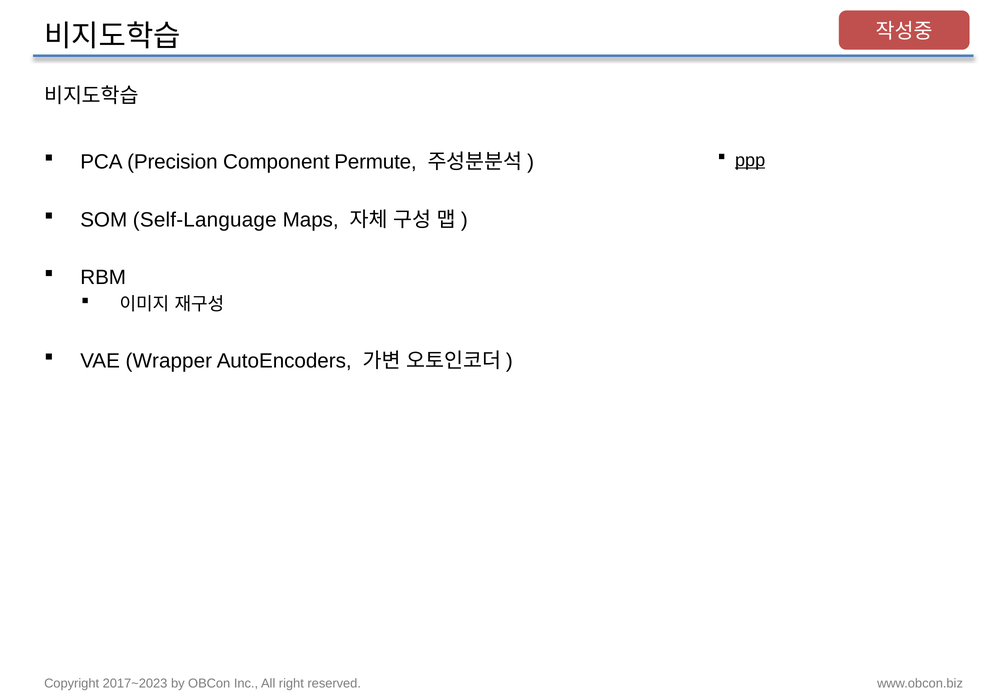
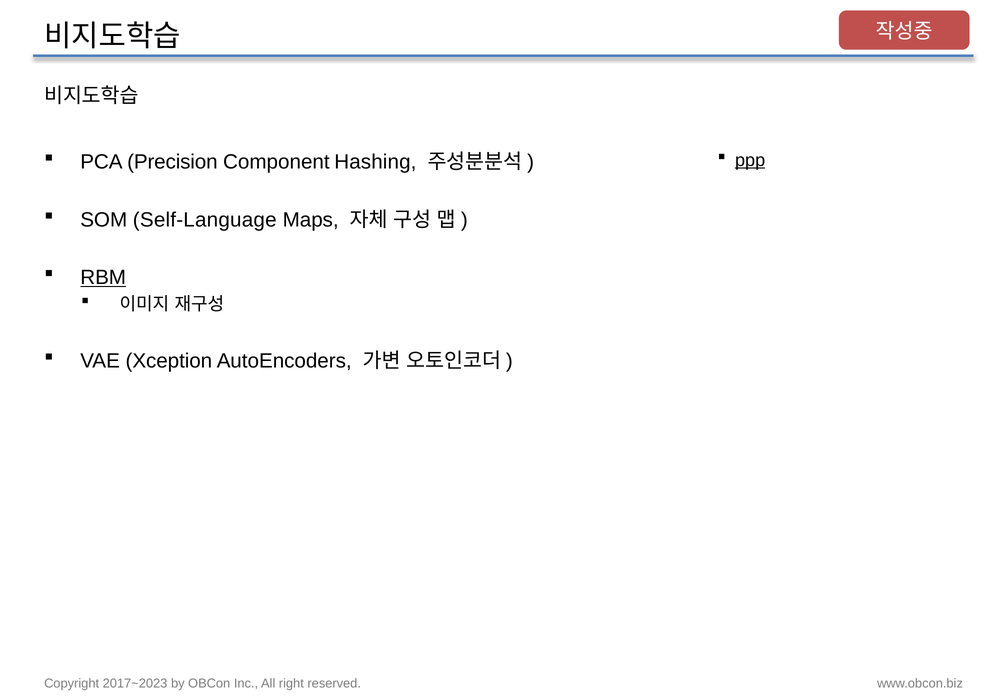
Permute: Permute -> Hashing
RBM underline: none -> present
Wrapper: Wrapper -> Xception
